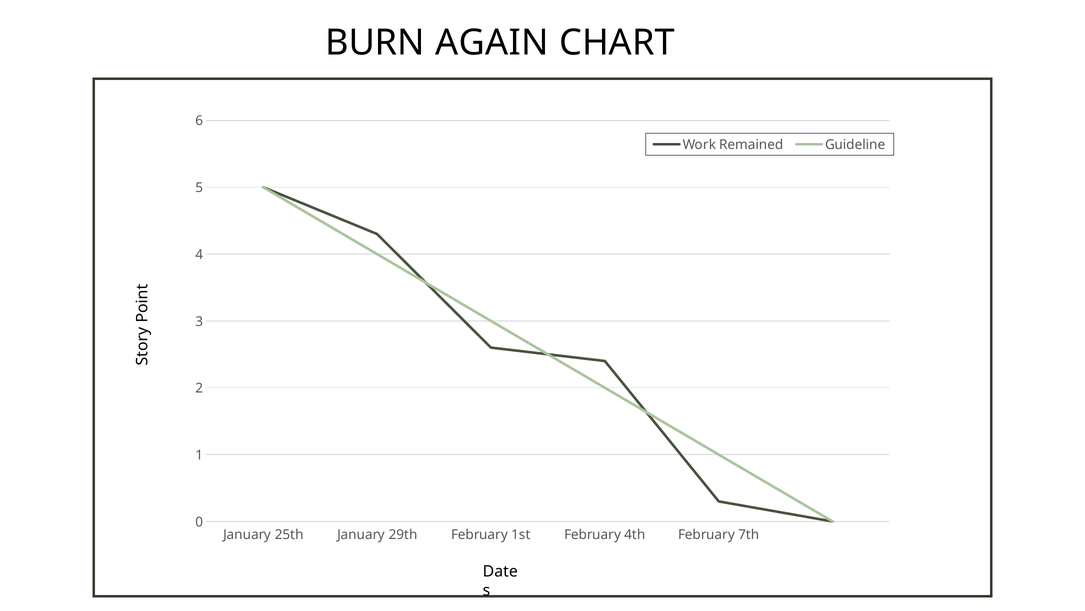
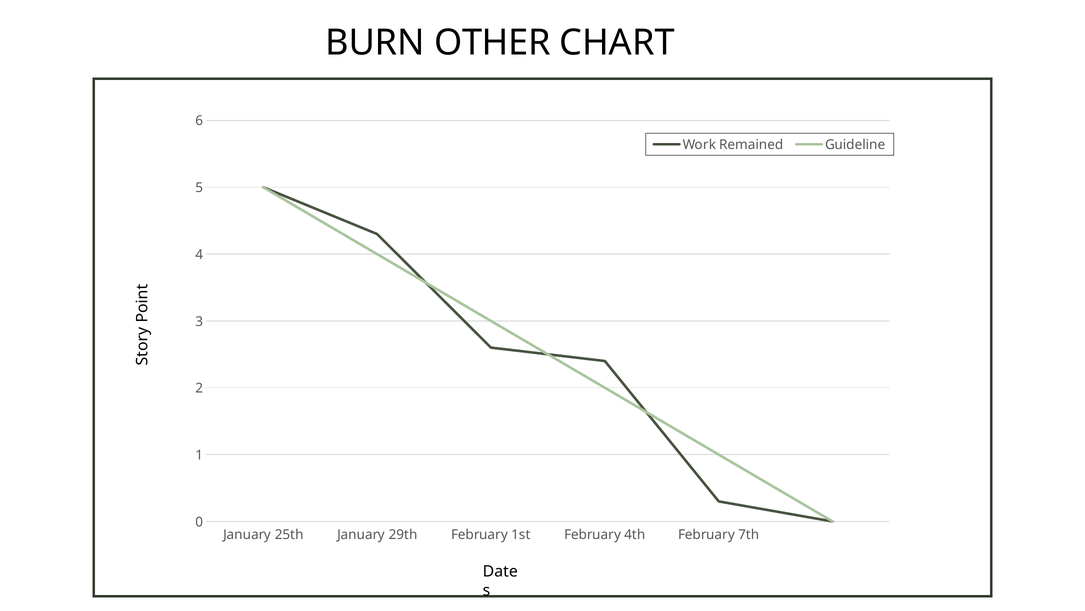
AGAIN: AGAIN -> OTHER
